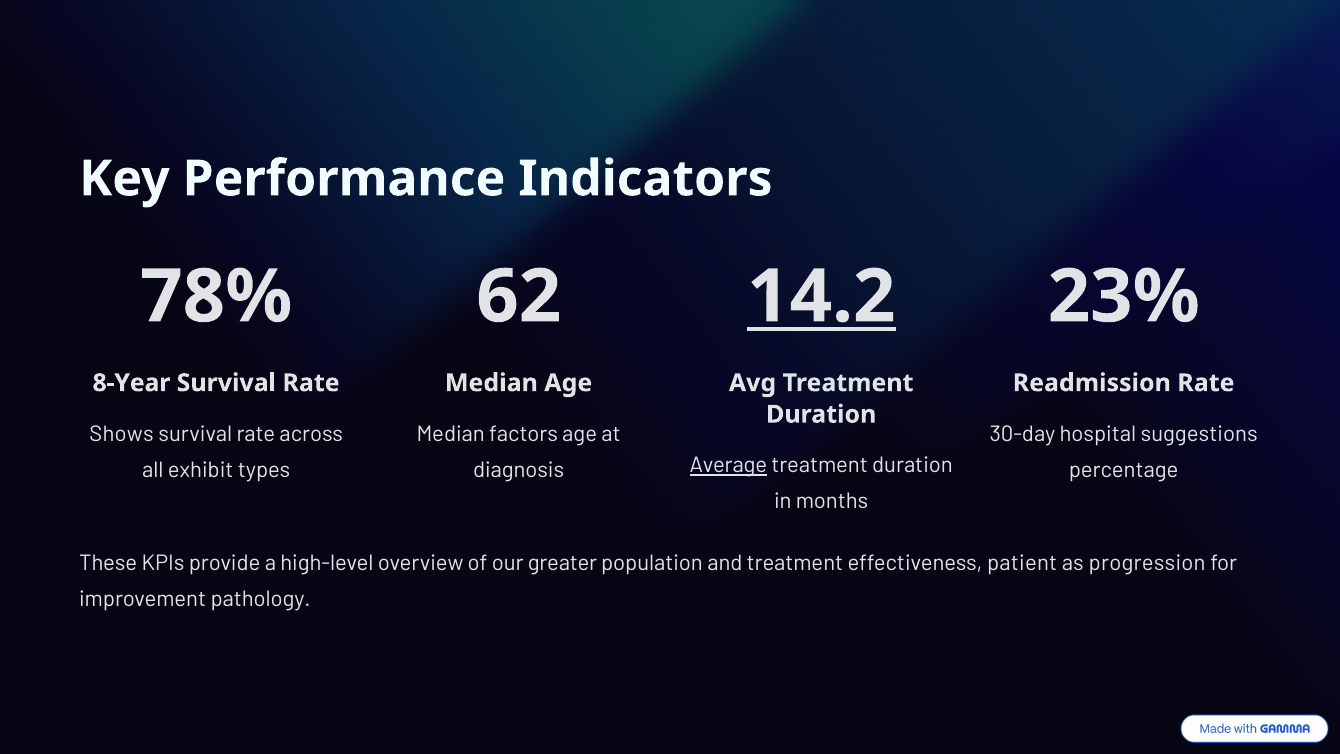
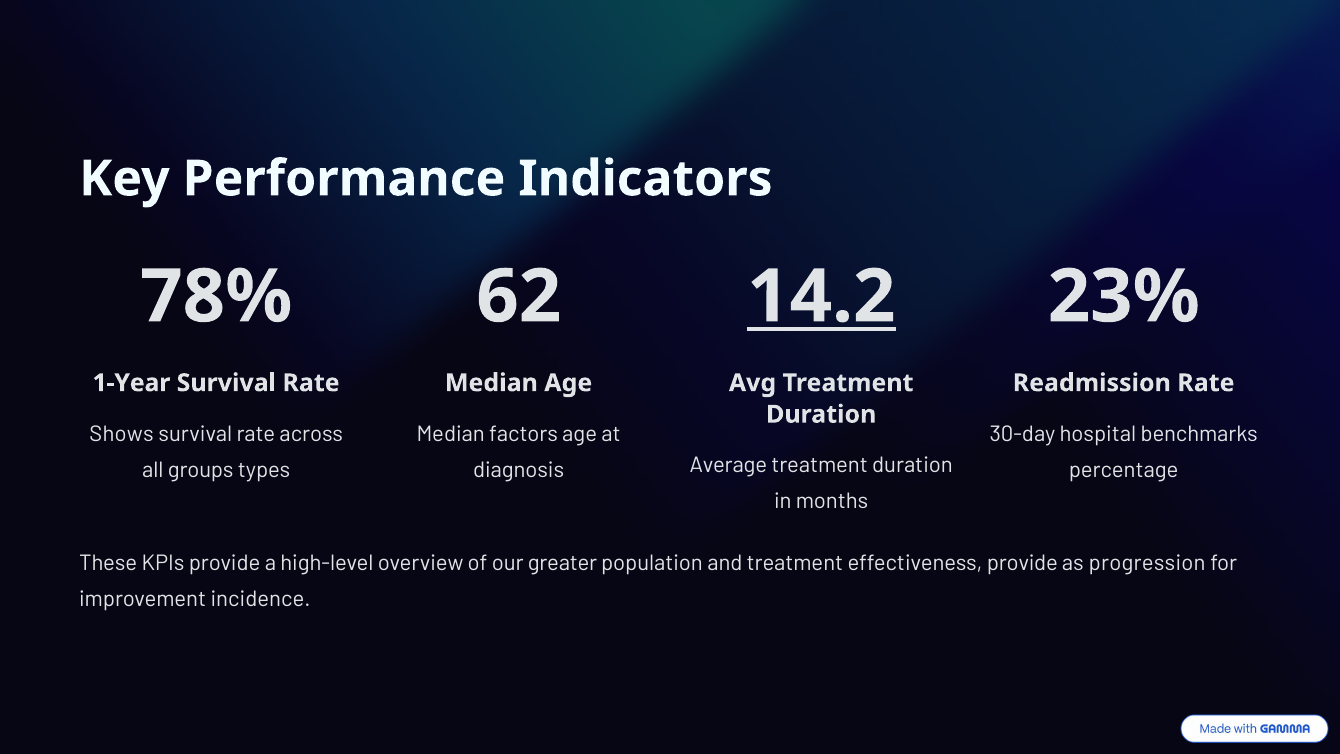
8-Year: 8-Year -> 1-Year
suggestions: suggestions -> benchmarks
Average underline: present -> none
exhibit: exhibit -> groups
effectiveness patient: patient -> provide
pathology: pathology -> incidence
